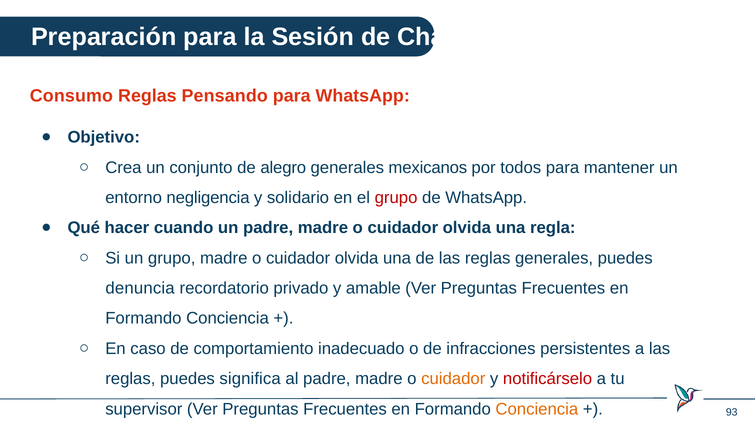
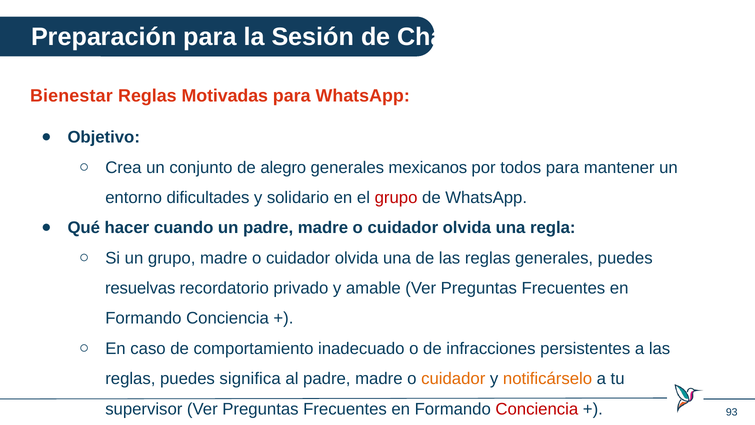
Consumo: Consumo -> Bienestar
Pensando: Pensando -> Motivadas
negligencia: negligencia -> dificultades
denuncia: denuncia -> resuelvas
notificárselo colour: red -> orange
Conciencia at (537, 409) colour: orange -> red
